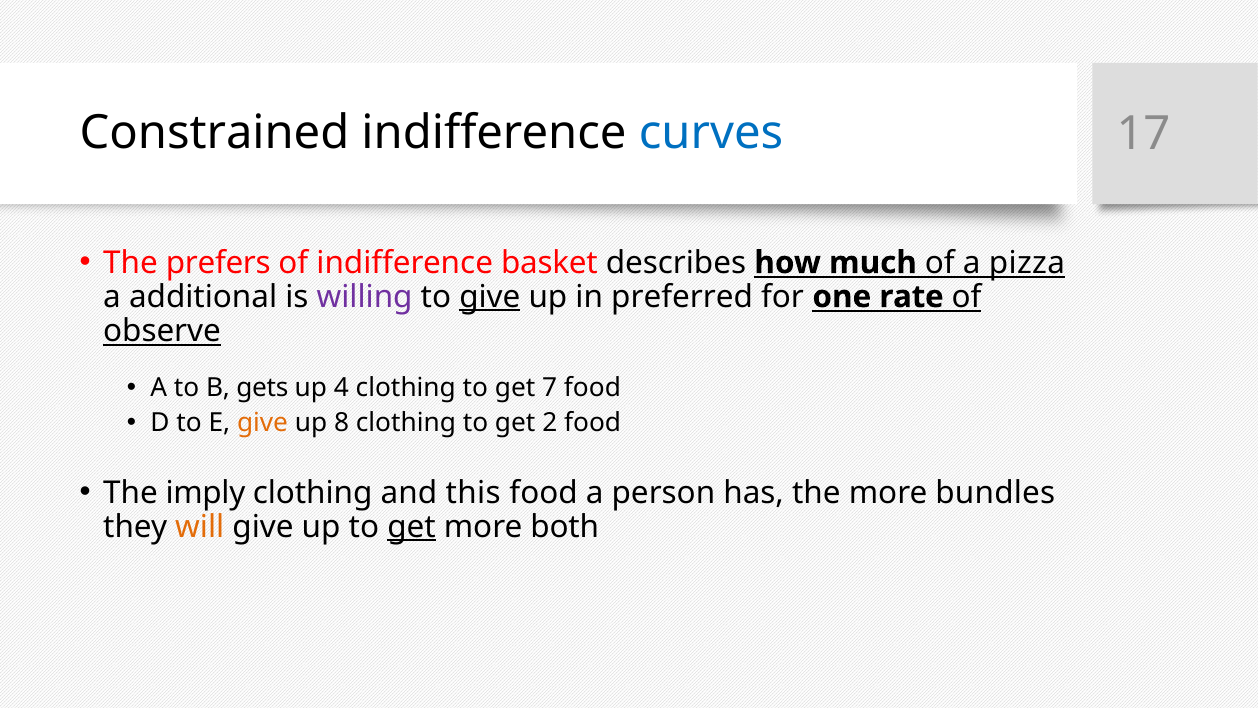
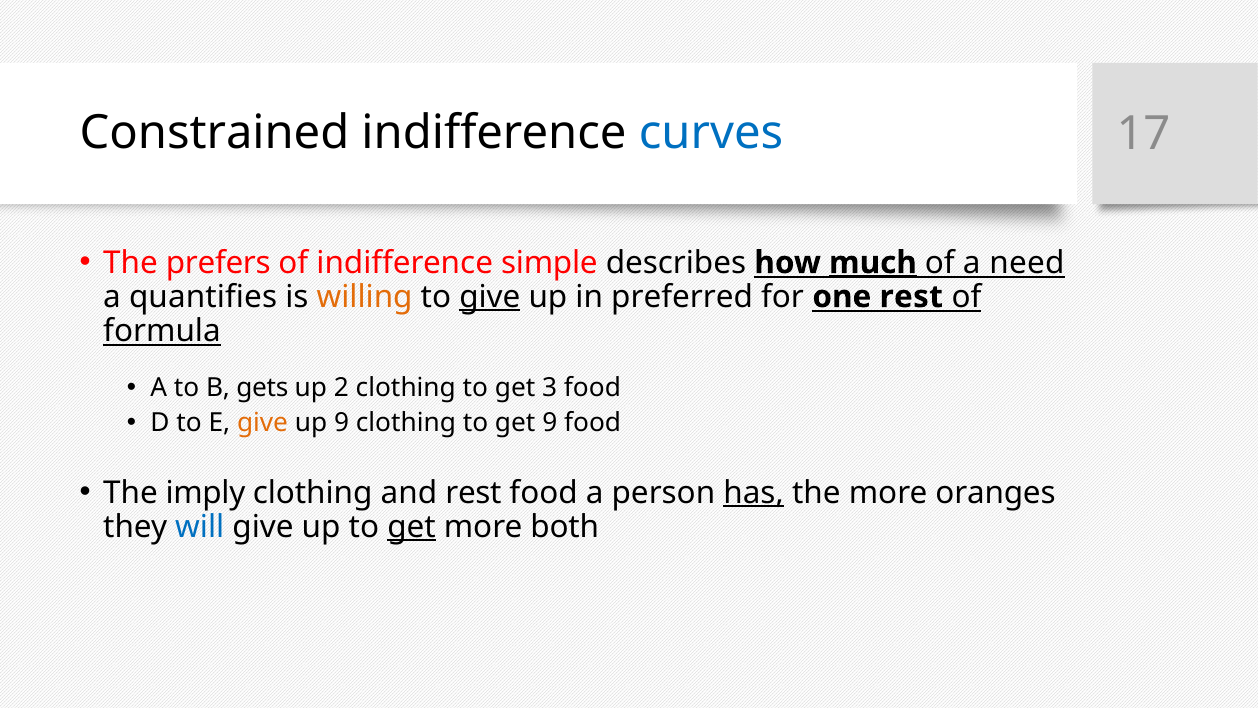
basket: basket -> simple
much underline: none -> present
pizza: pizza -> need
additional: additional -> quantifies
willing colour: purple -> orange
one rate: rate -> rest
observe: observe -> formula
4: 4 -> 2
7: 7 -> 3
up 8: 8 -> 9
get 2: 2 -> 9
and this: this -> rest
has underline: none -> present
bundles: bundles -> oranges
will colour: orange -> blue
